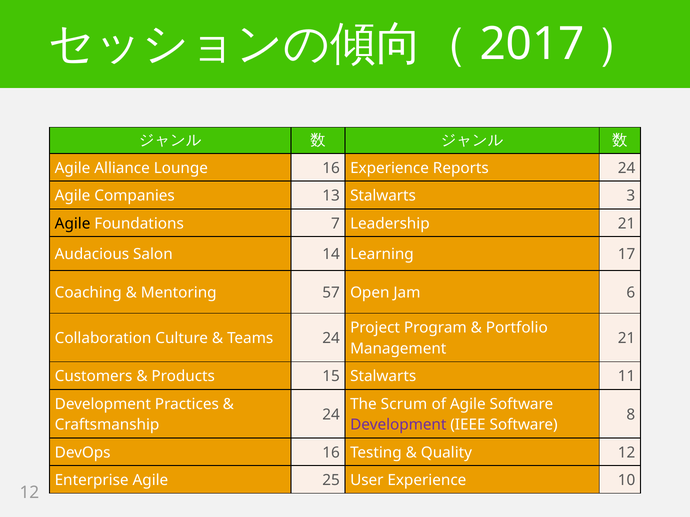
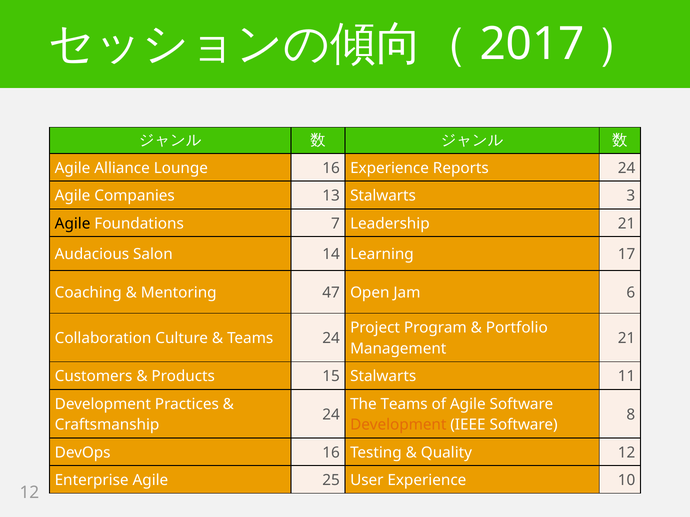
57: 57 -> 47
The Scrum: Scrum -> Teams
Development at (398, 425) colour: purple -> orange
